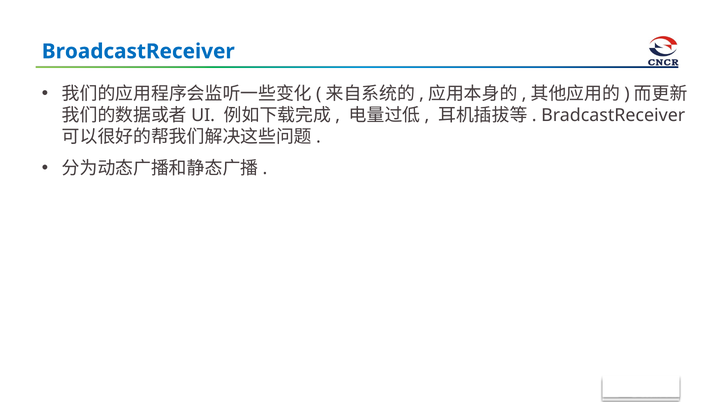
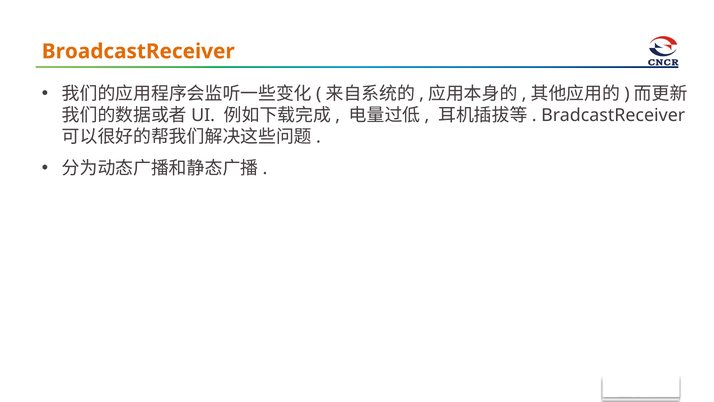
BroadcastReceiver colour: blue -> orange
